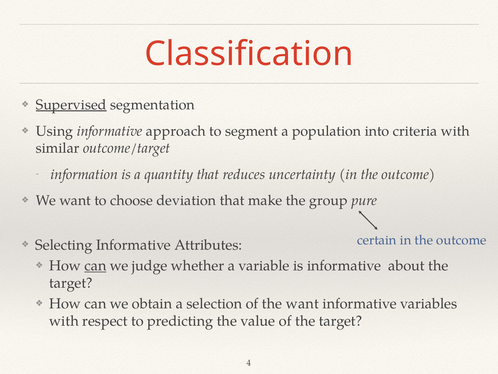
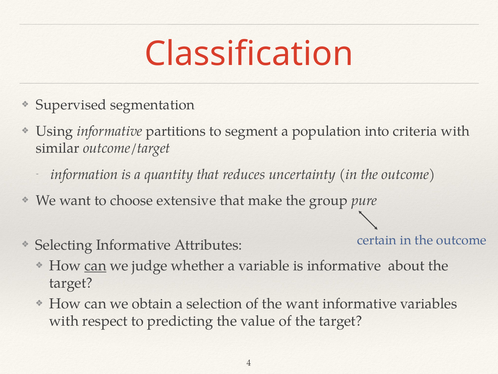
Supervised underline: present -> none
approach: approach -> partitions
deviation: deviation -> extensive
